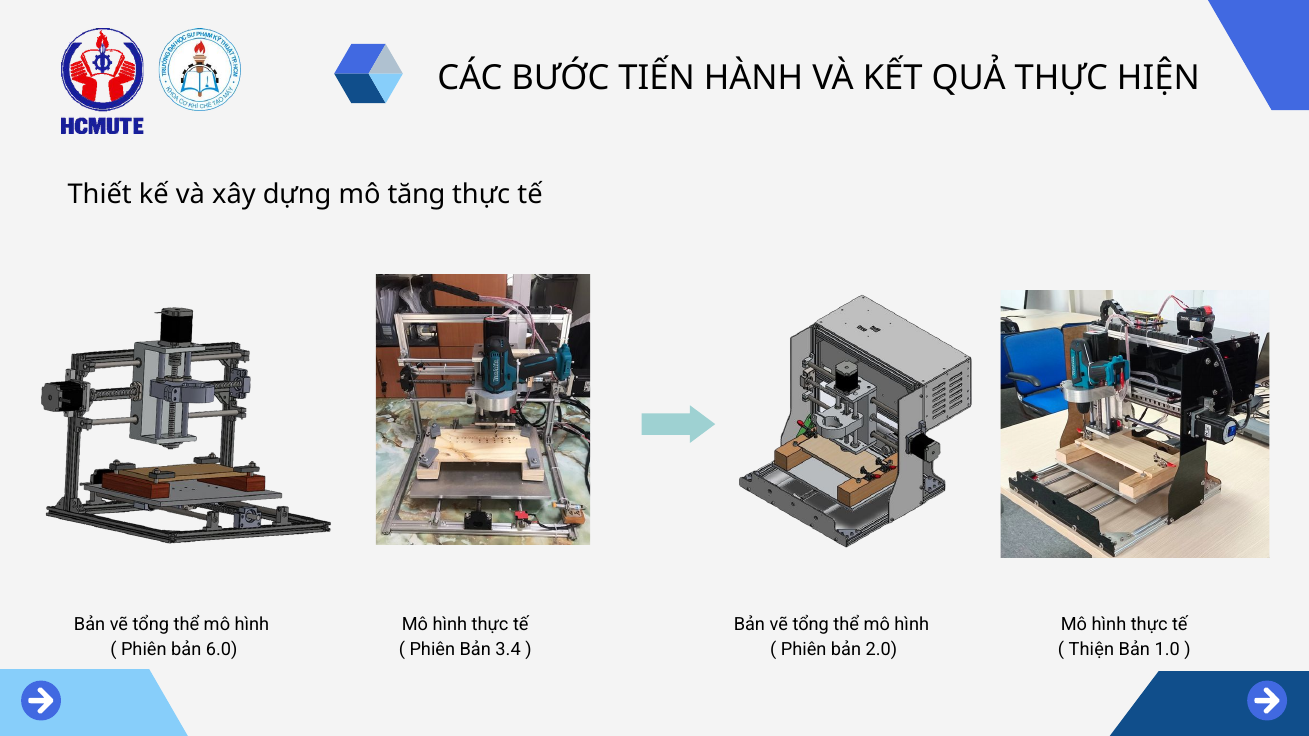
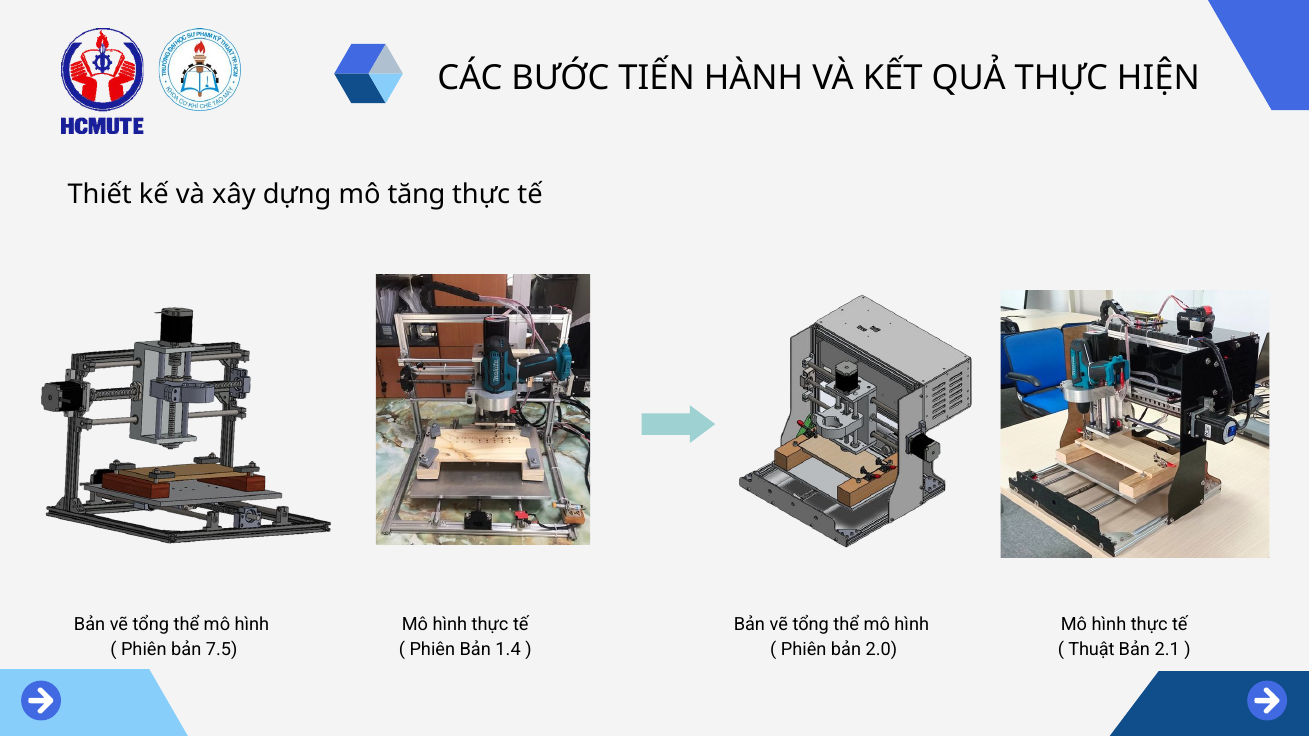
6.0: 6.0 -> 7.5
3.4: 3.4 -> 1.4
Thiện: Thiện -> Thuật
1.0: 1.0 -> 2.1
